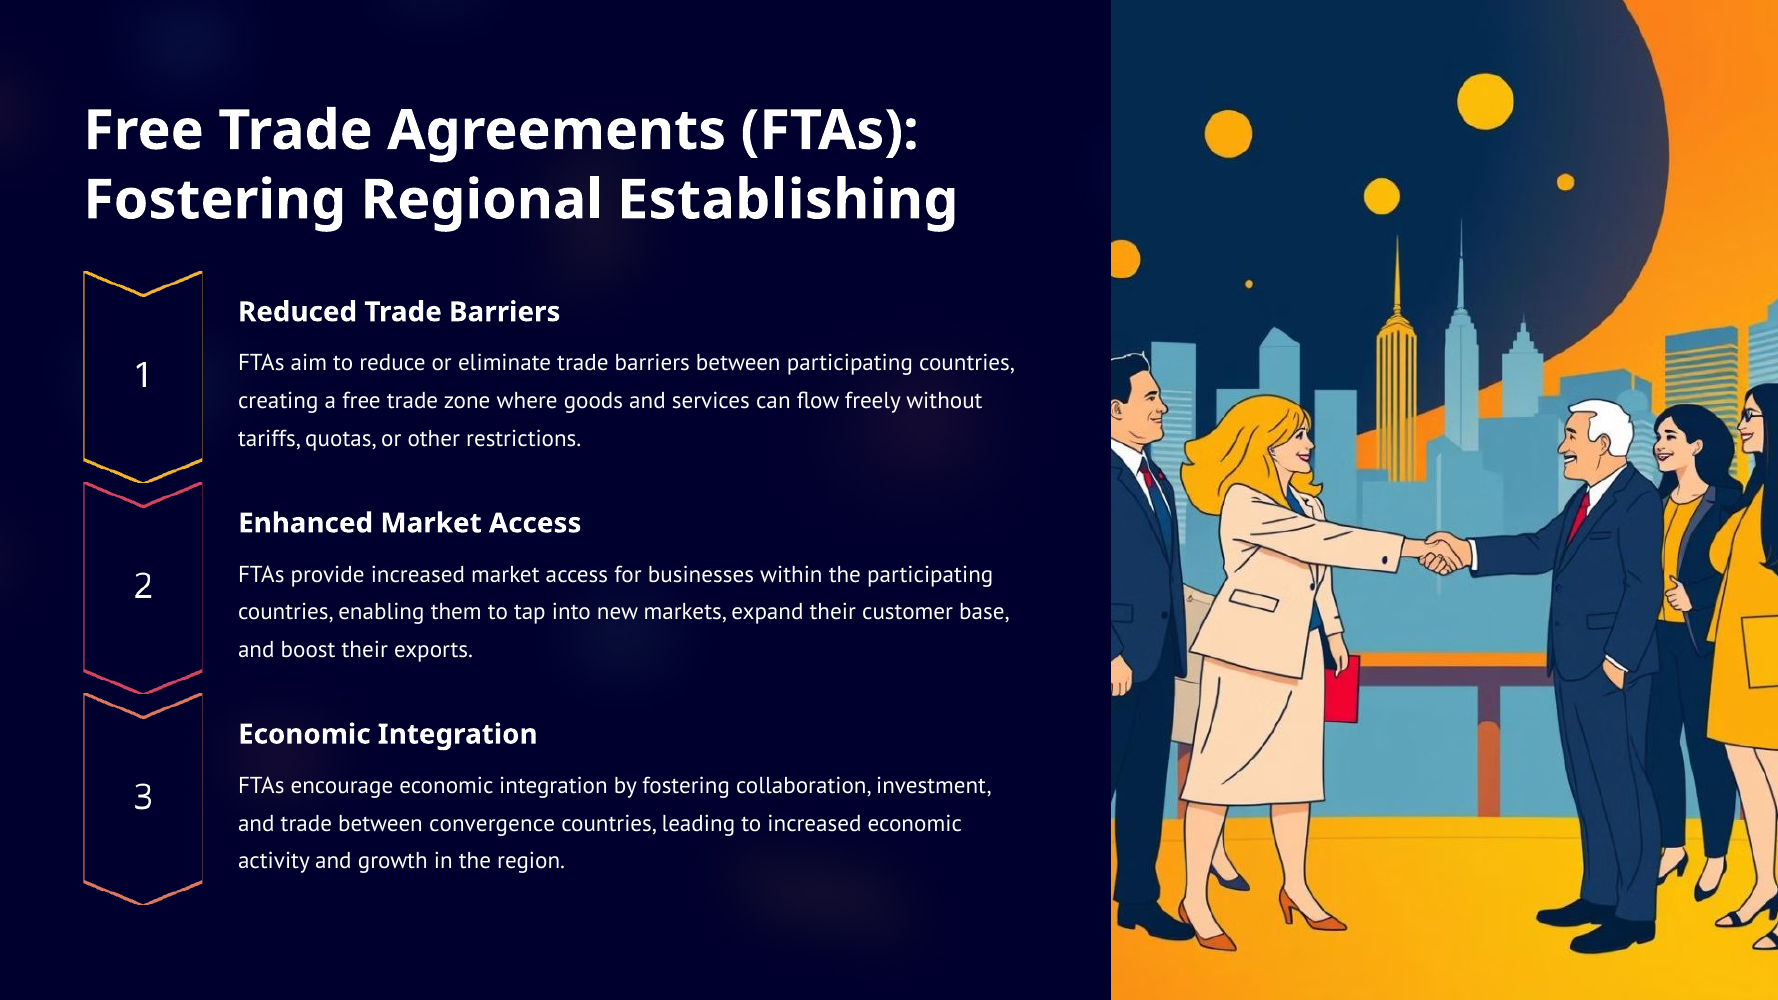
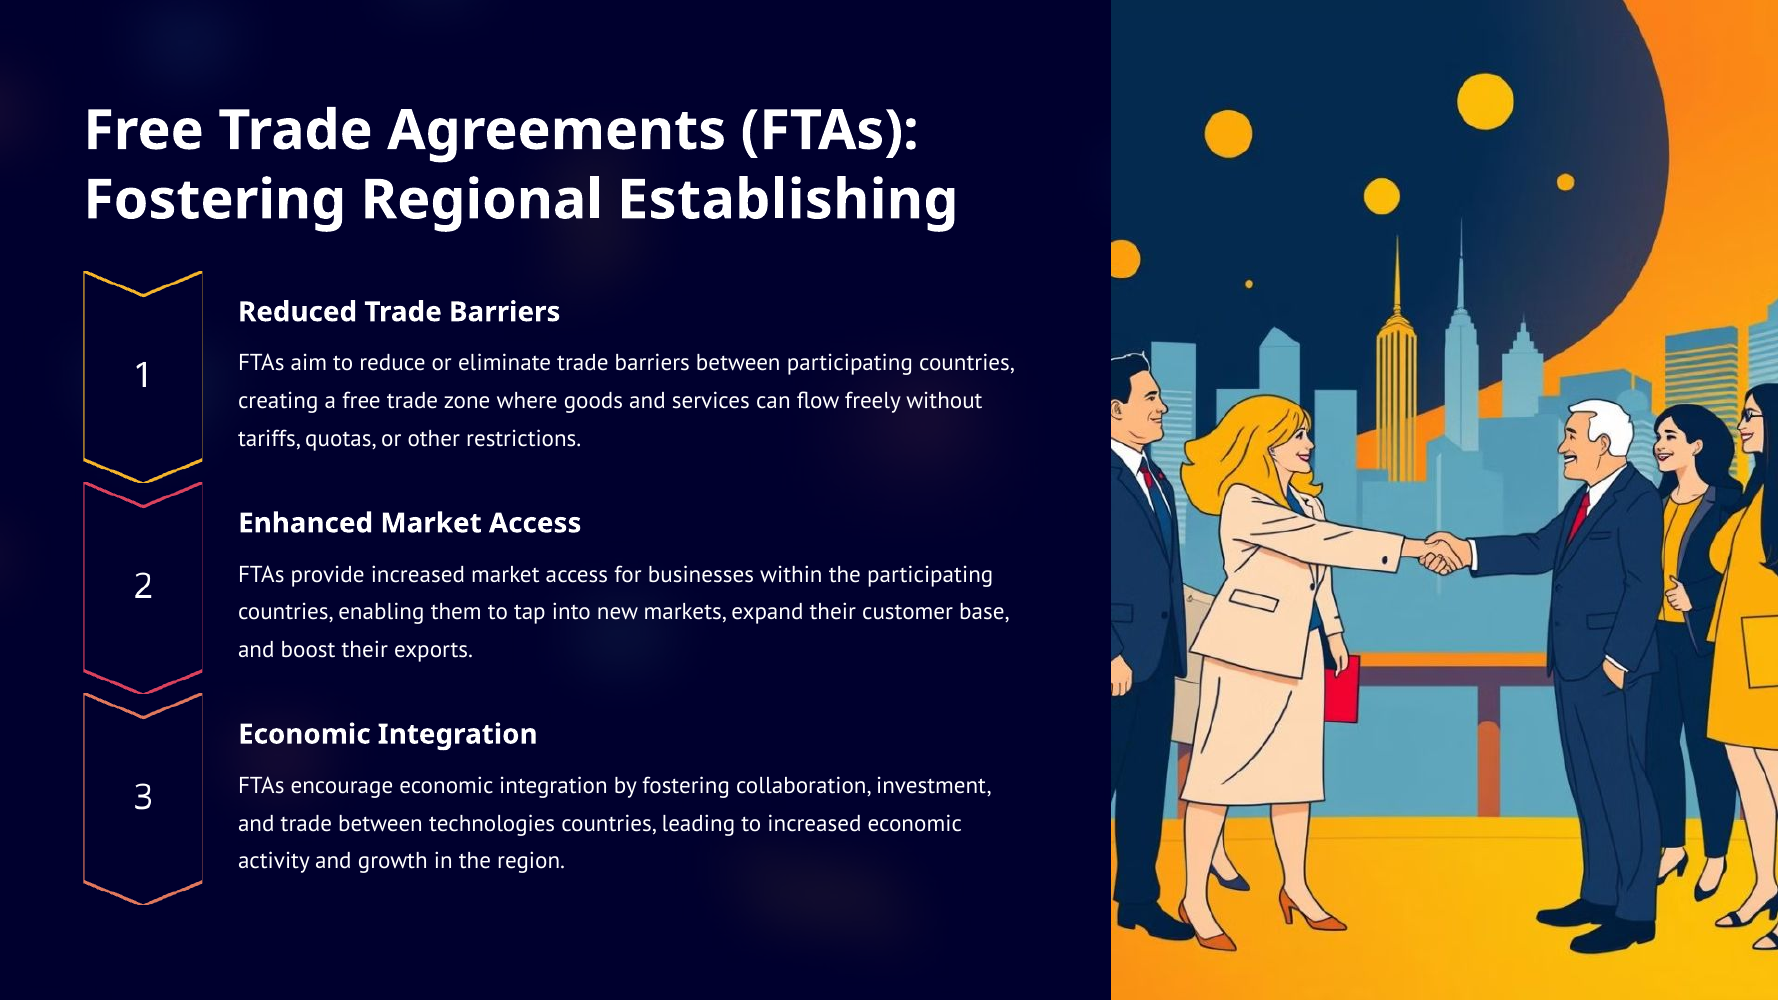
convergence: convergence -> technologies
